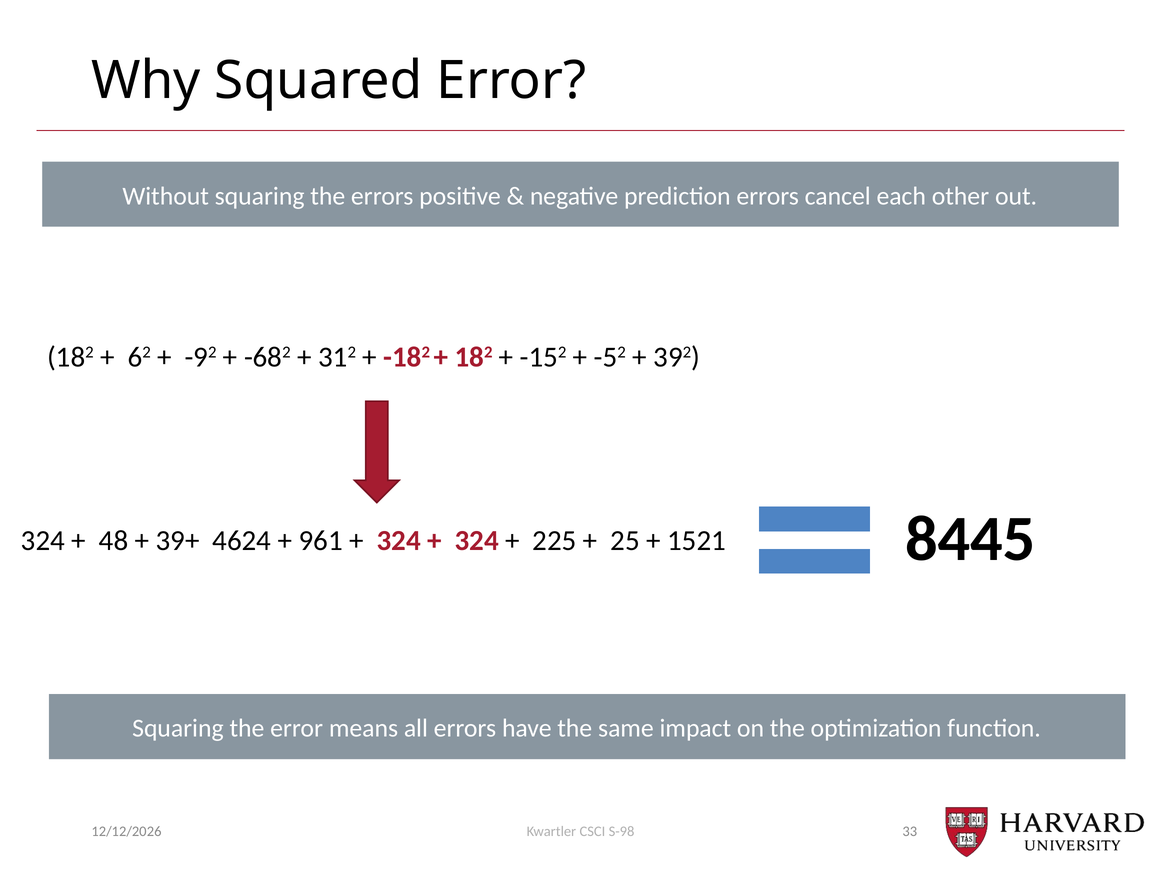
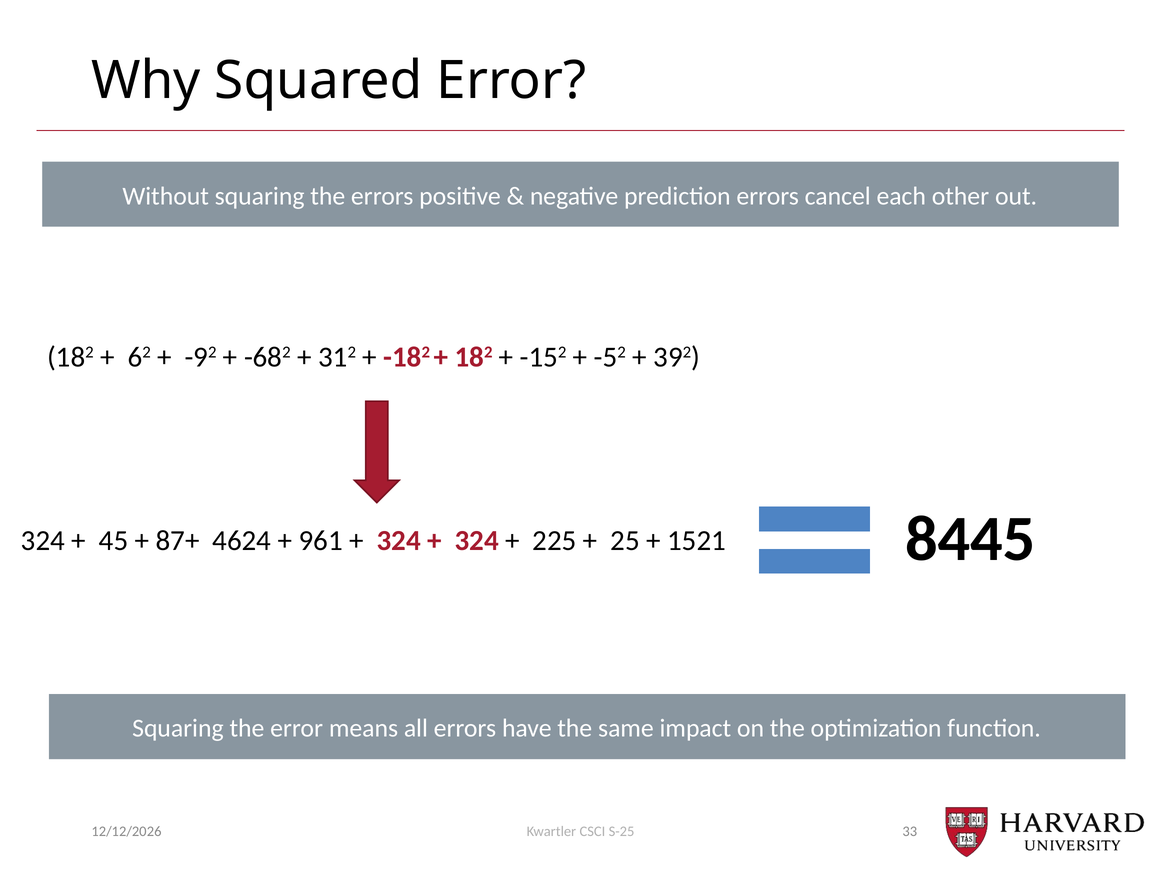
48: 48 -> 45
39+: 39+ -> 87+
S-98: S-98 -> S-25
